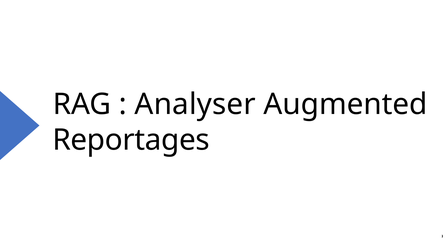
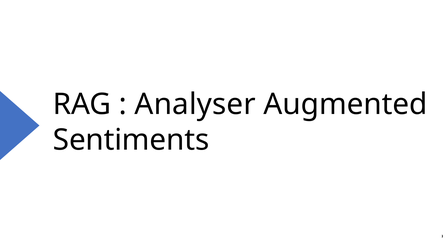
Reportages: Reportages -> Sentiments
